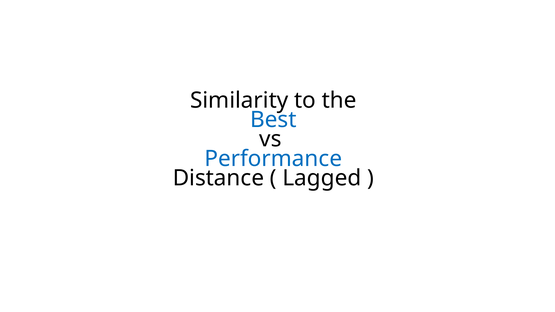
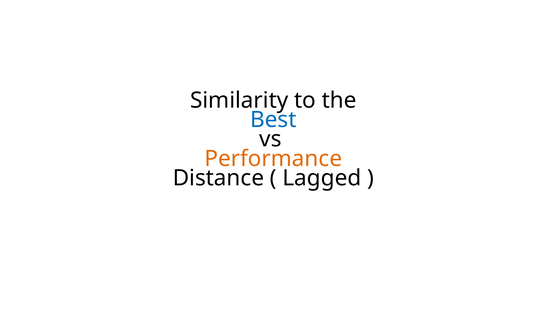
Performance colour: blue -> orange
